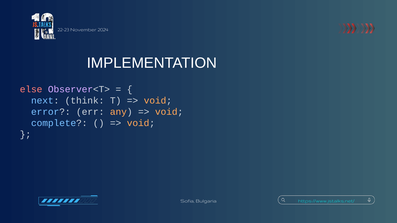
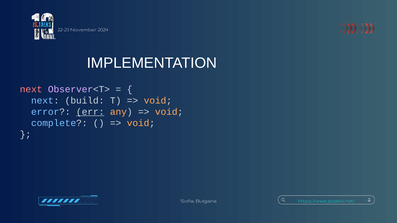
else at (31, 89): else -> next
think: think -> build
err underline: none -> present
